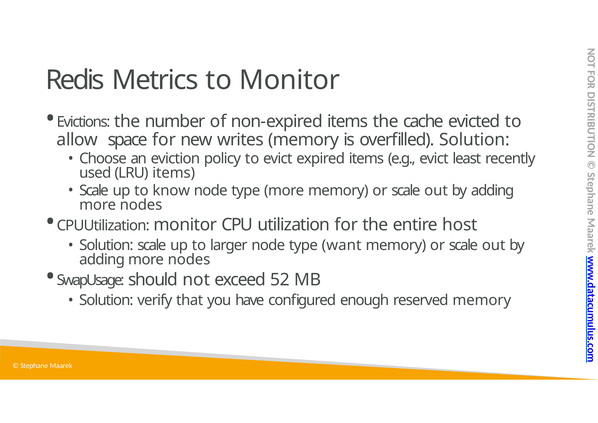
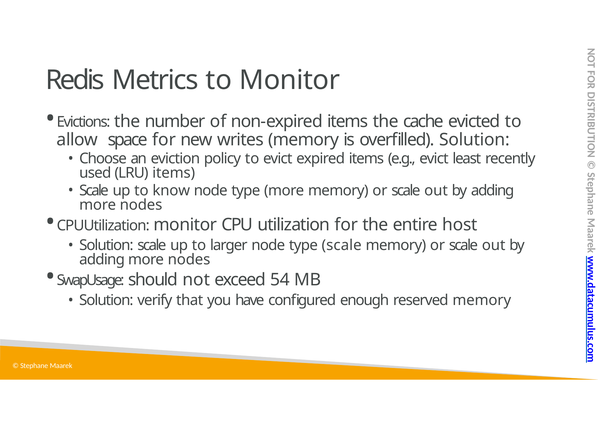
type want: want -> scale
52: 52 -> 54
